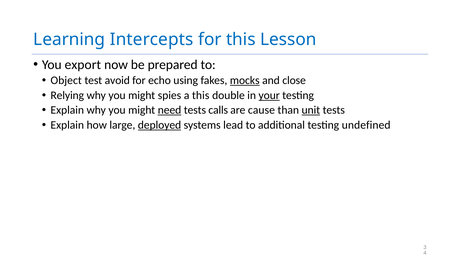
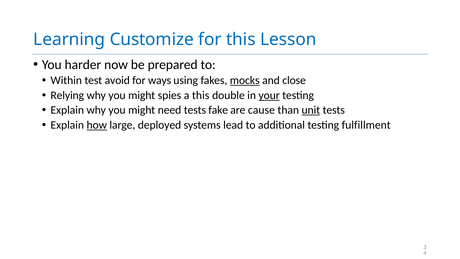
Intercepts: Intercepts -> Customize
export: export -> harder
Object: Object -> Within
echo: echo -> ways
need underline: present -> none
calls: calls -> fake
how underline: none -> present
deployed underline: present -> none
undefined: undefined -> fulfillment
